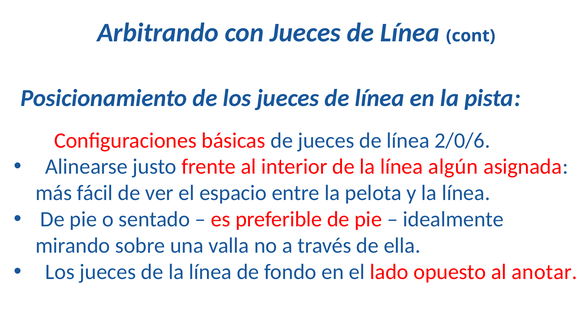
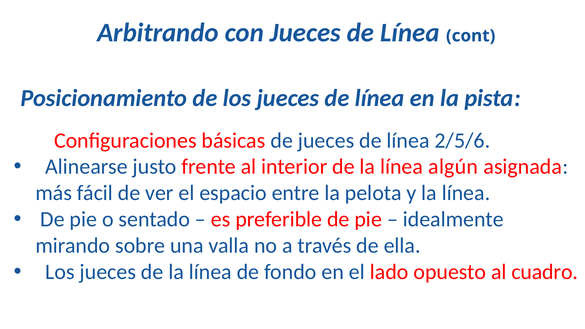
2/0/6: 2/0/6 -> 2/5/6
anotar: anotar -> cuadro
